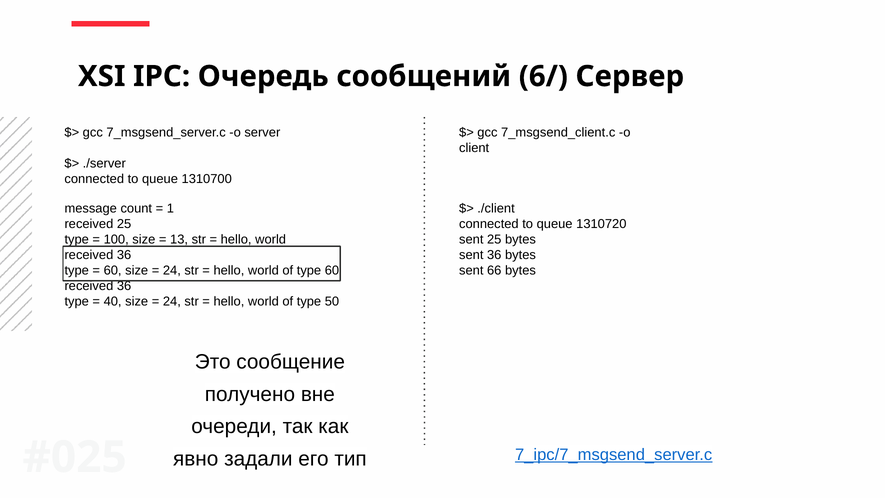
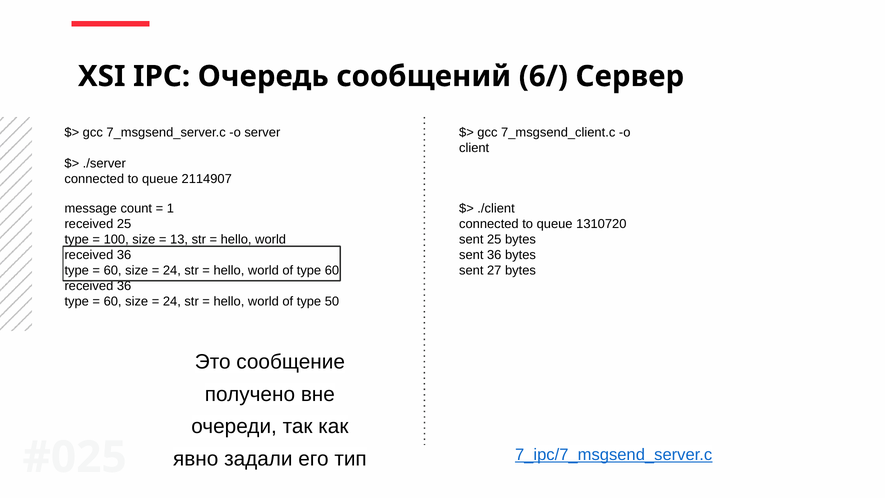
1310700: 1310700 -> 2114907
66: 66 -> 27
40 at (113, 301): 40 -> 60
